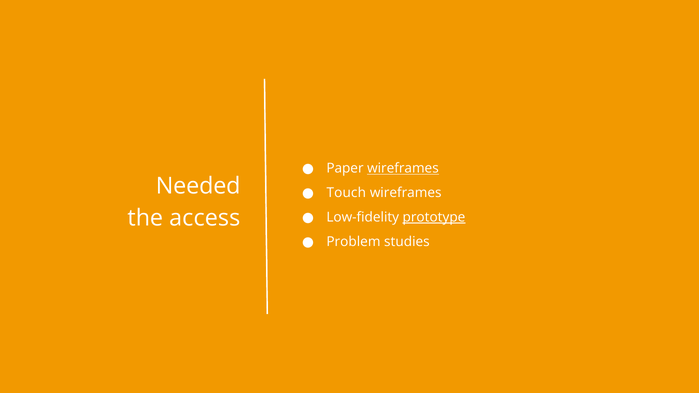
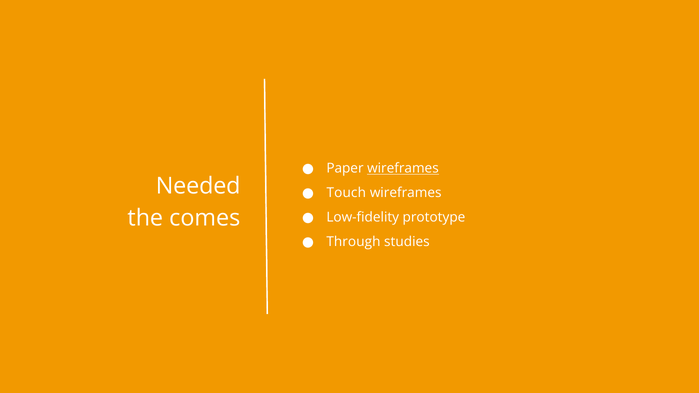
access: access -> comes
prototype underline: present -> none
Problem: Problem -> Through
